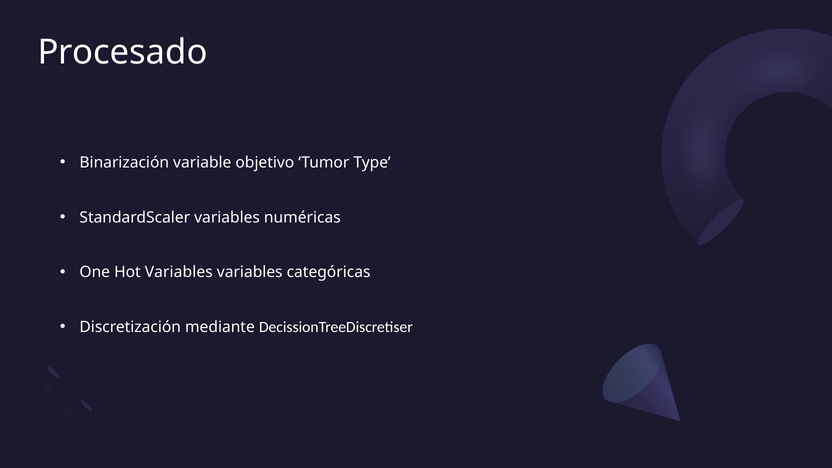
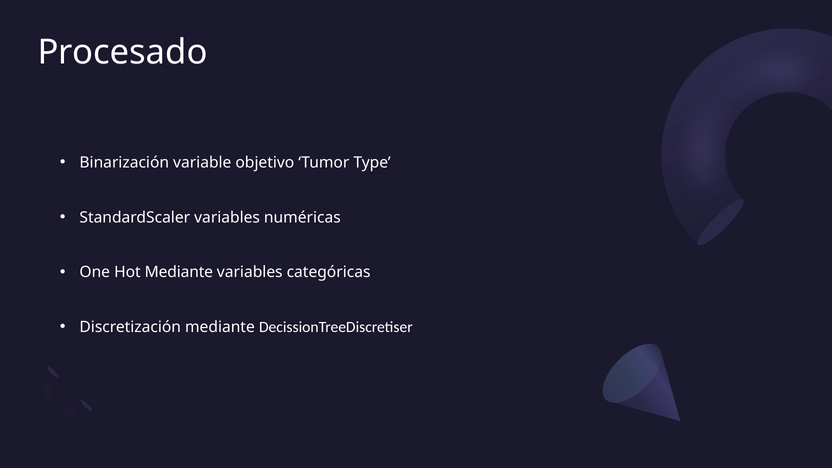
Hot Variables: Variables -> Mediante
